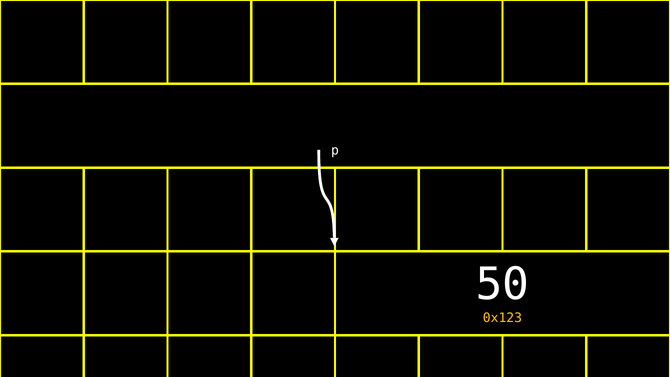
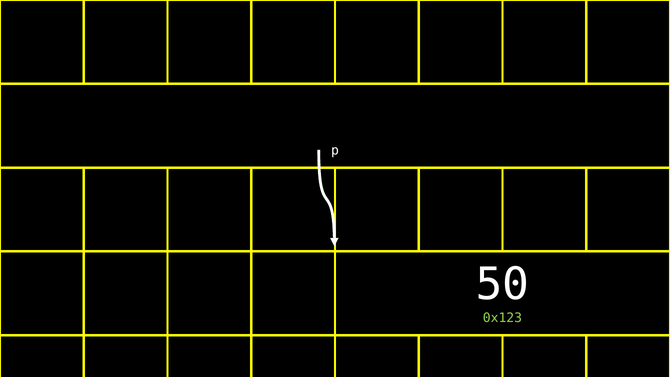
0x123 colour: yellow -> light green
